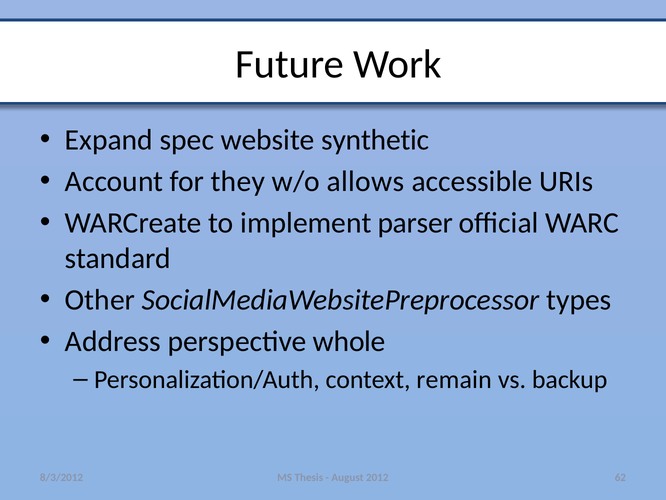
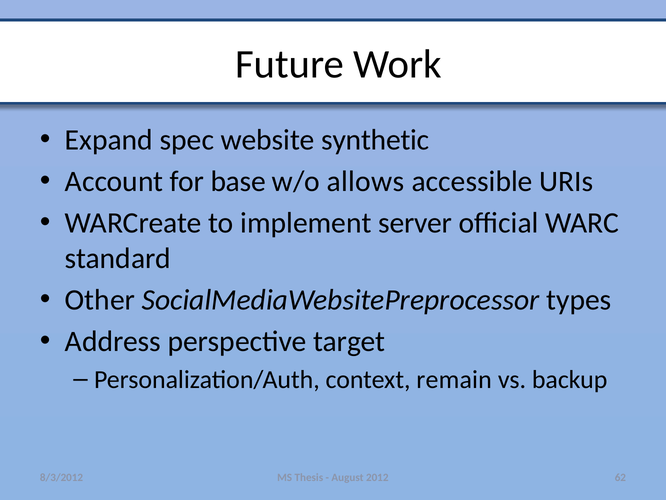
they: they -> base
parser: parser -> server
whole: whole -> target
